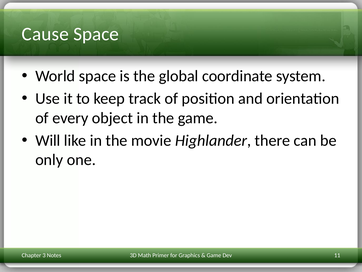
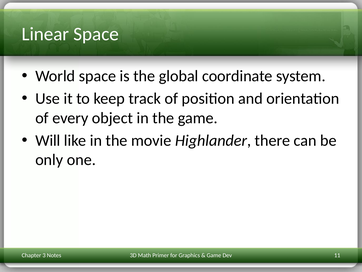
Cause: Cause -> Linear
